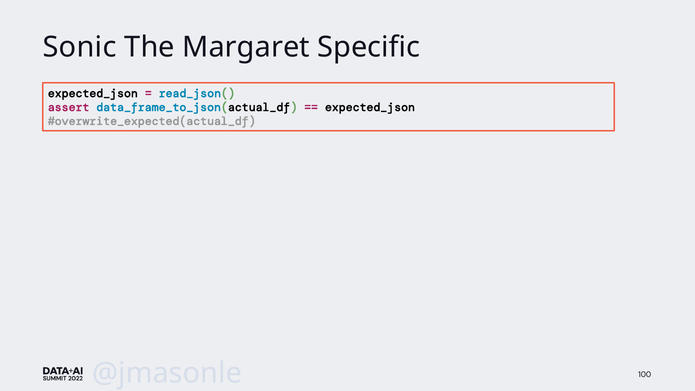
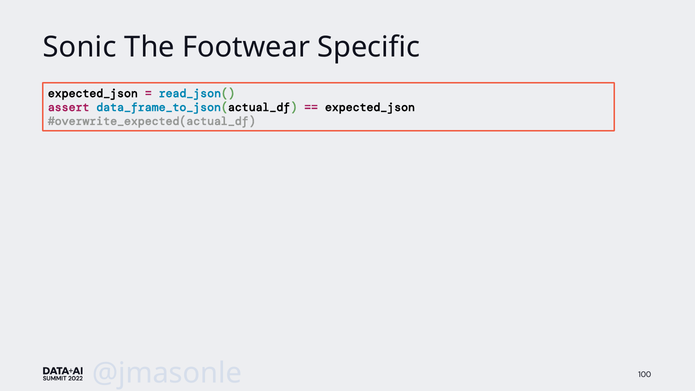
Margaret: Margaret -> Footwear
